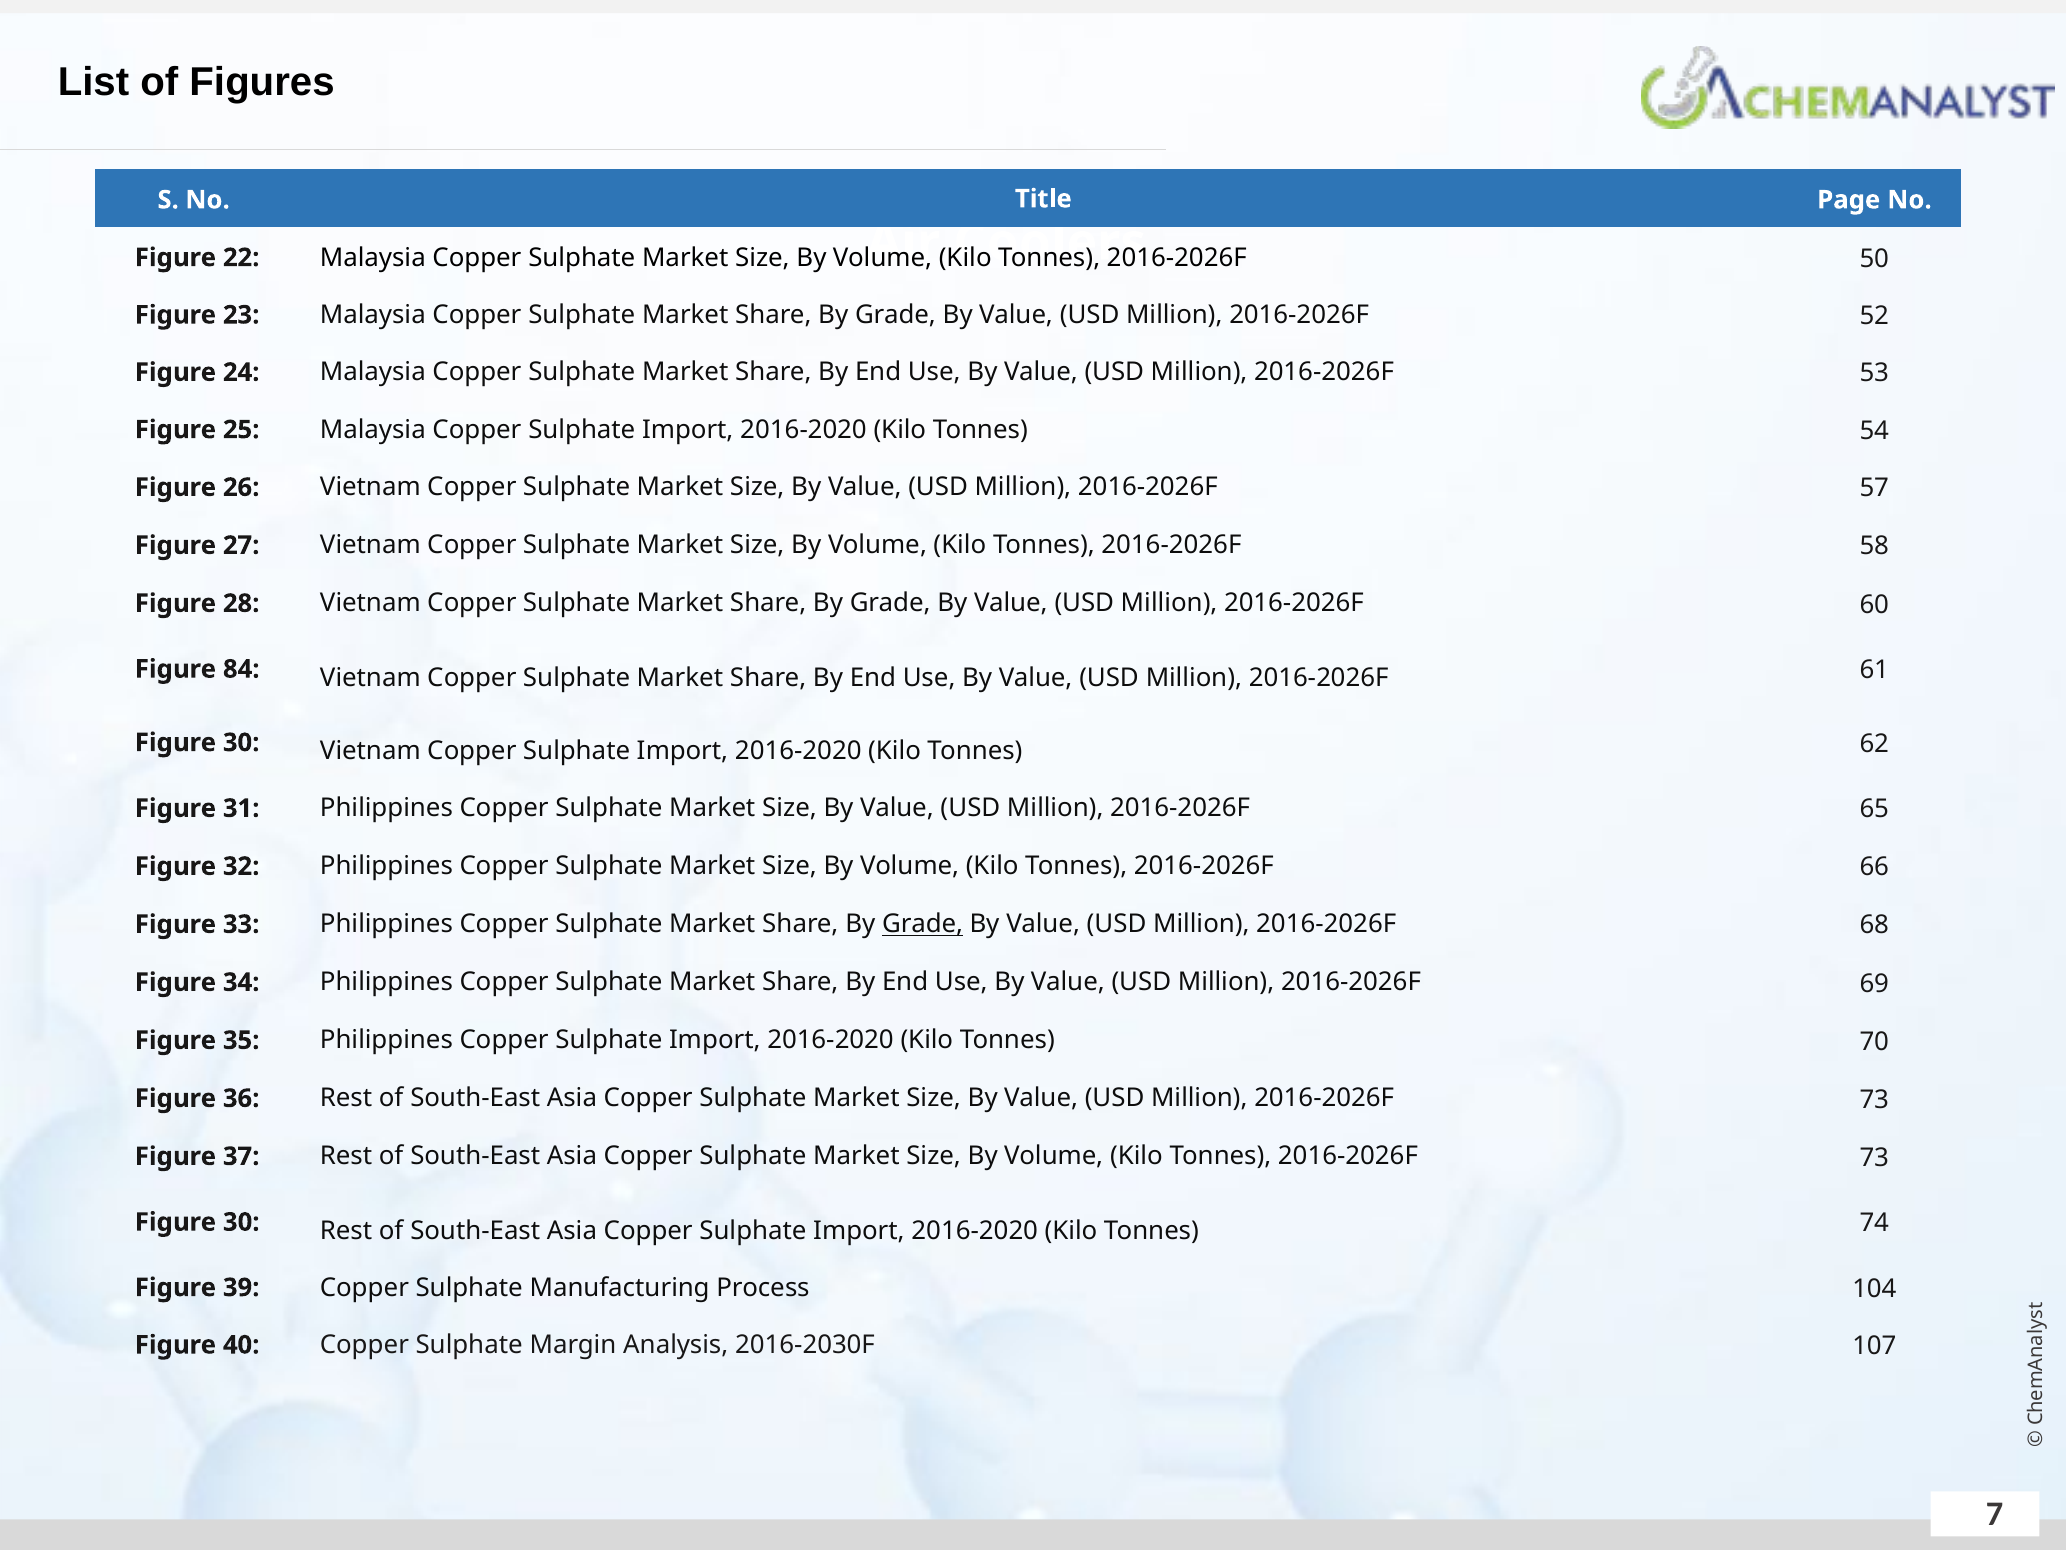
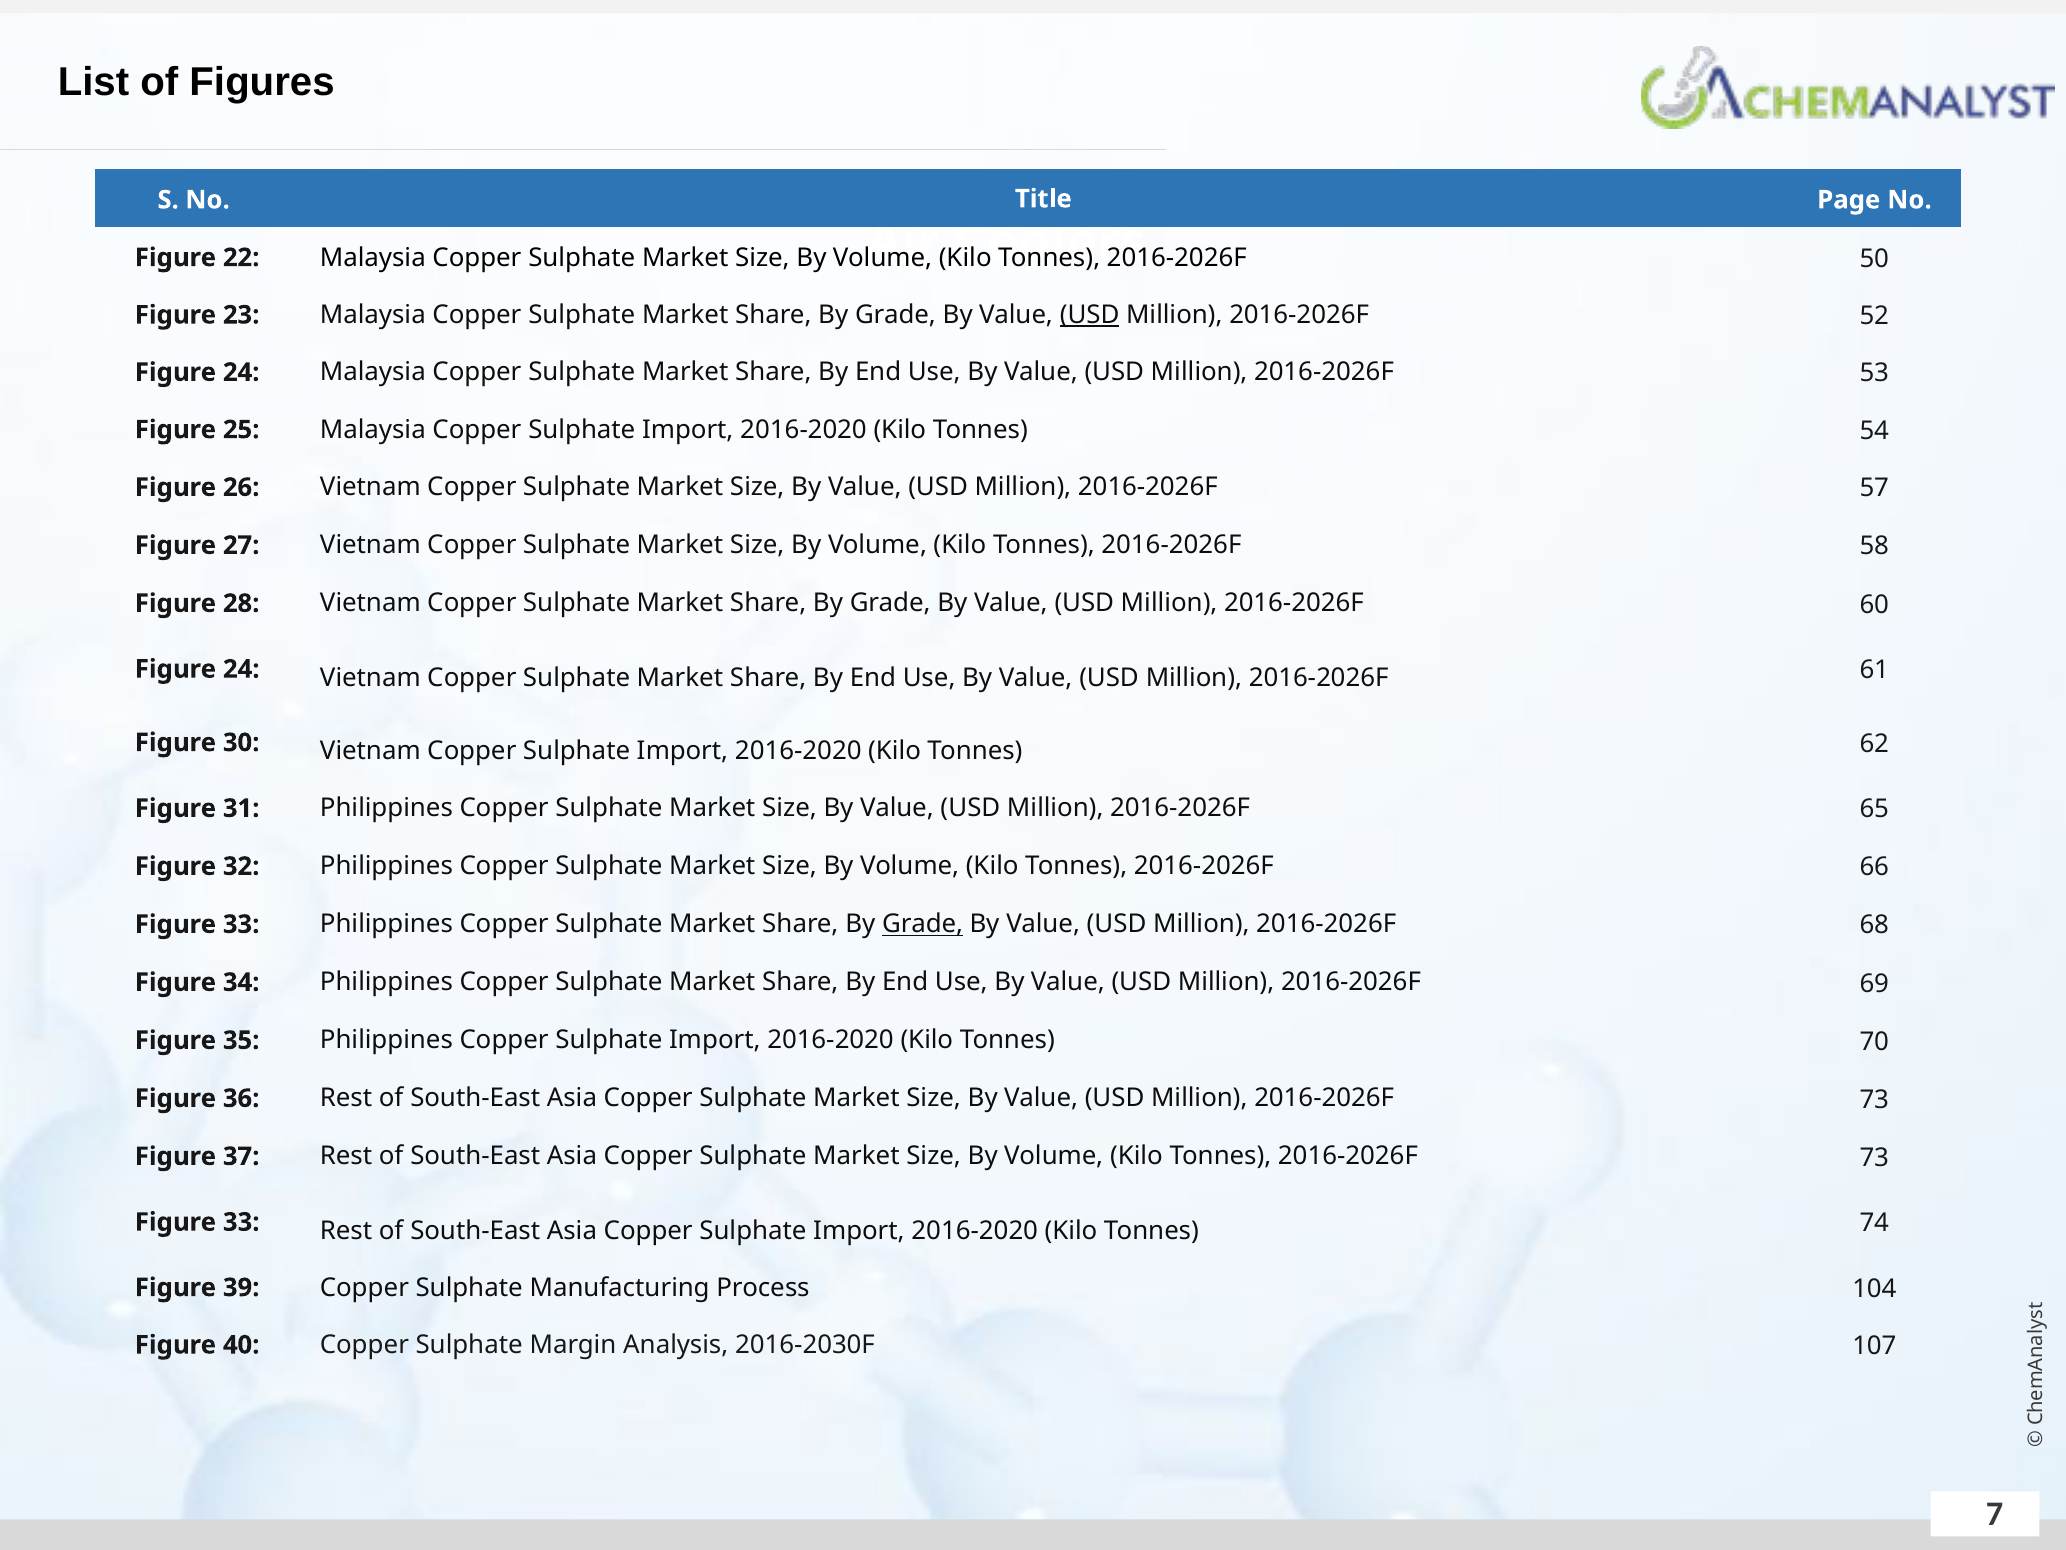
USD at (1090, 315) underline: none -> present
84 at (241, 669): 84 -> 24
30 at (241, 1222): 30 -> 33
